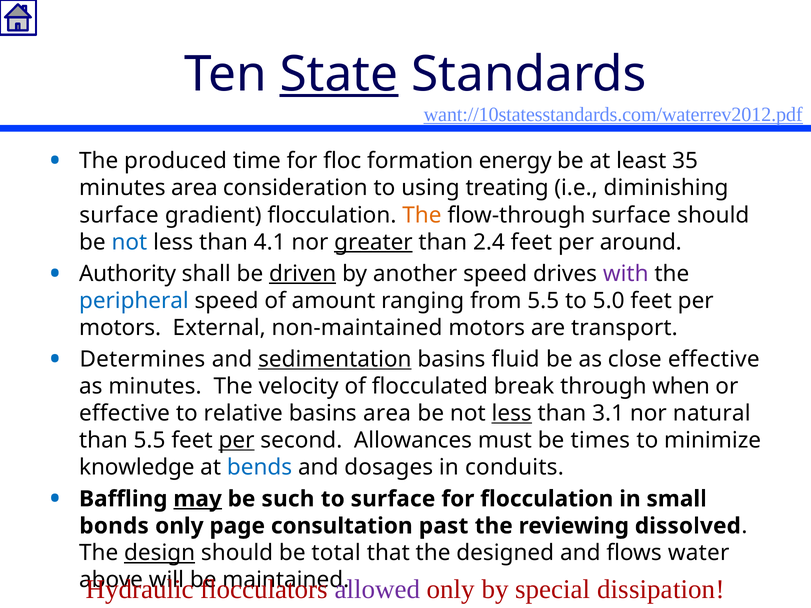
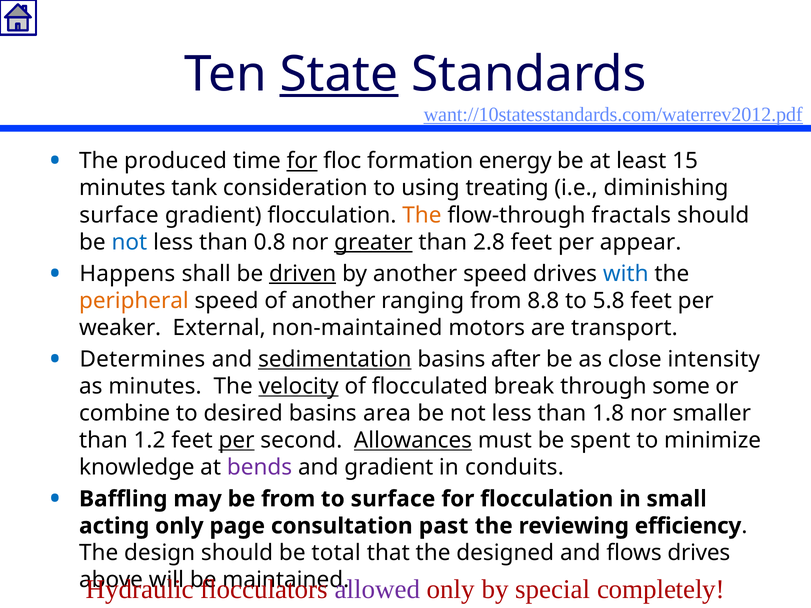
for at (302, 161) underline: none -> present
35: 35 -> 15
minutes area: area -> tank
flow‑through surface: surface -> fractals
4.1: 4.1 -> 0.8
2.4: 2.4 -> 2.8
around: around -> appear
Authority: Authority -> Happens
with colour: purple -> blue
peripheral colour: blue -> orange
of amount: amount -> another
from 5.5: 5.5 -> 8.8
5.0: 5.0 -> 5.8
motors at (120, 328): motors -> weaker
fluid: fluid -> after
close effective: effective -> intensity
velocity underline: none -> present
when: when -> some
effective at (125, 413): effective -> combine
relative: relative -> desired
less at (512, 413) underline: present -> none
3.1: 3.1 -> 1.8
natural: natural -> smaller
than 5.5: 5.5 -> 1.2
Allowances underline: none -> present
times: times -> spent
bends colour: blue -> purple
and dosages: dosages -> gradient
may underline: present -> none
be such: such -> from
bonds: bonds -> acting
dissolved: dissolved -> efficiency
design underline: present -> none
flows water: water -> drives
dissipation: dissipation -> completely
